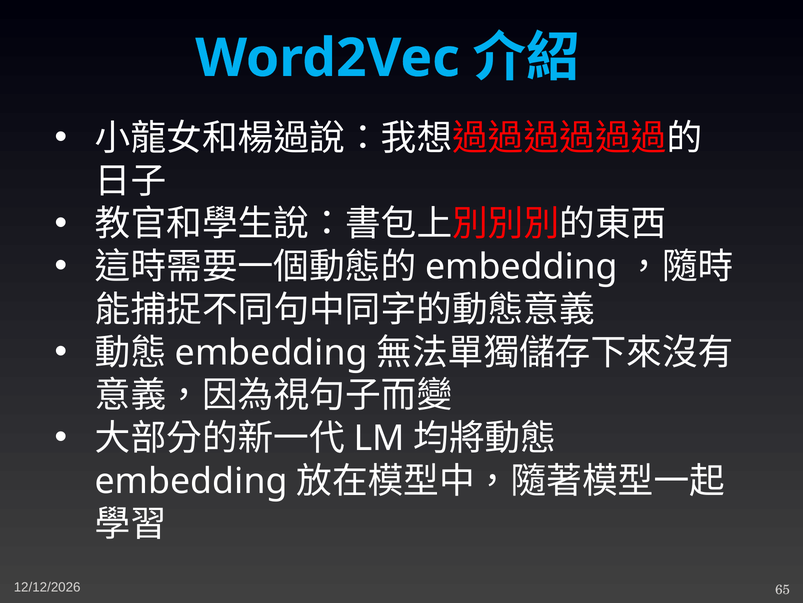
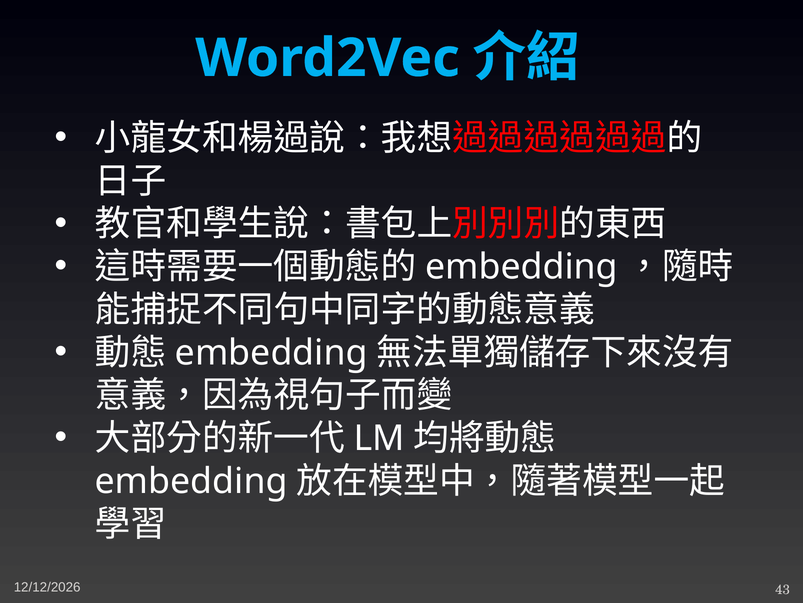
65: 65 -> 43
